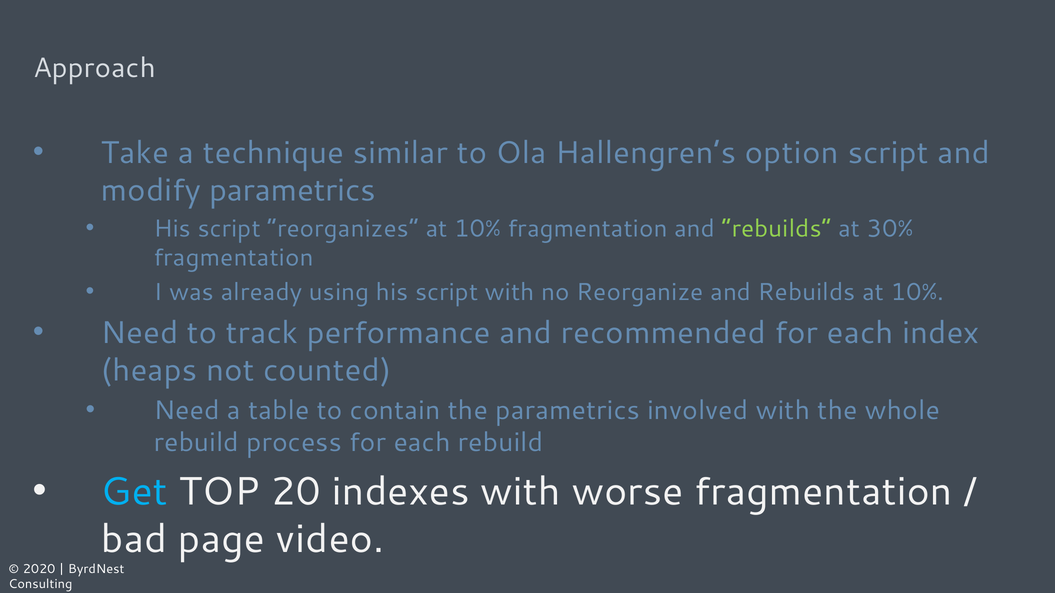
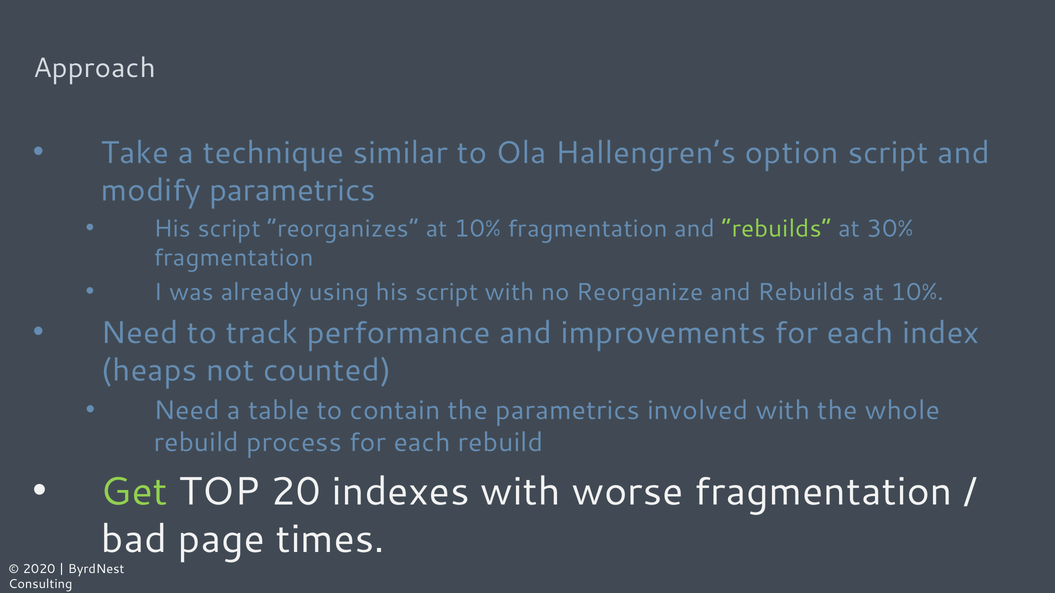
recommended: recommended -> improvements
Get colour: light blue -> light green
video: video -> times
